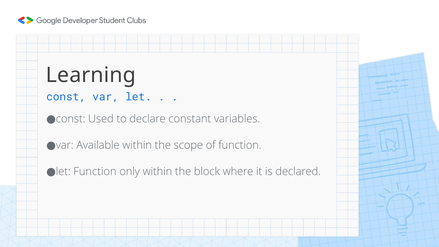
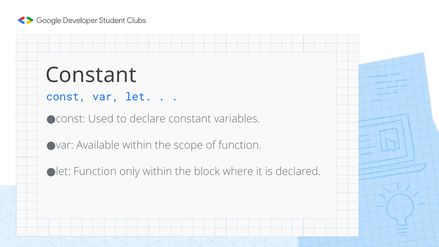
Learning at (91, 75): Learning -> Constant
